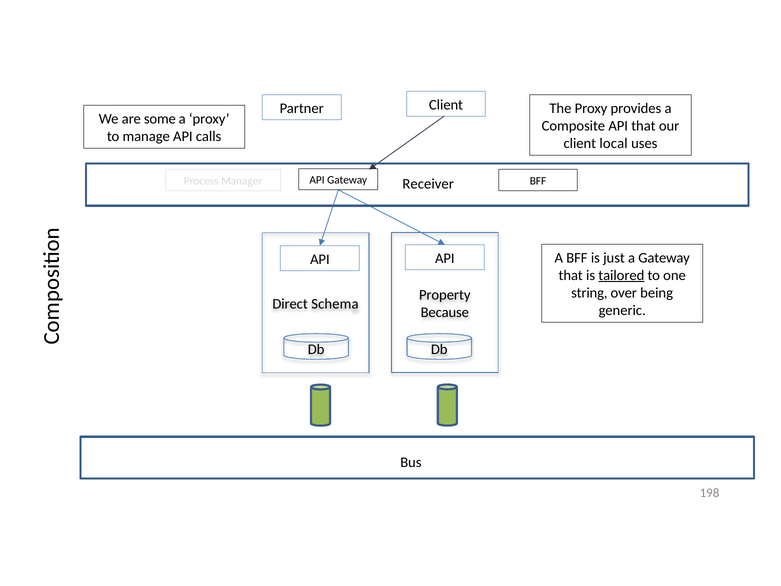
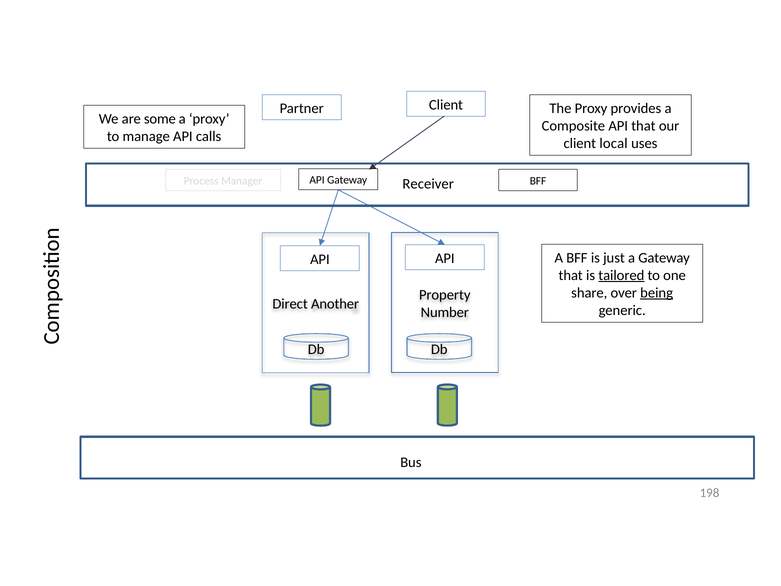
string: string -> share
being underline: none -> present
Schema: Schema -> Another
Because: Because -> Number
